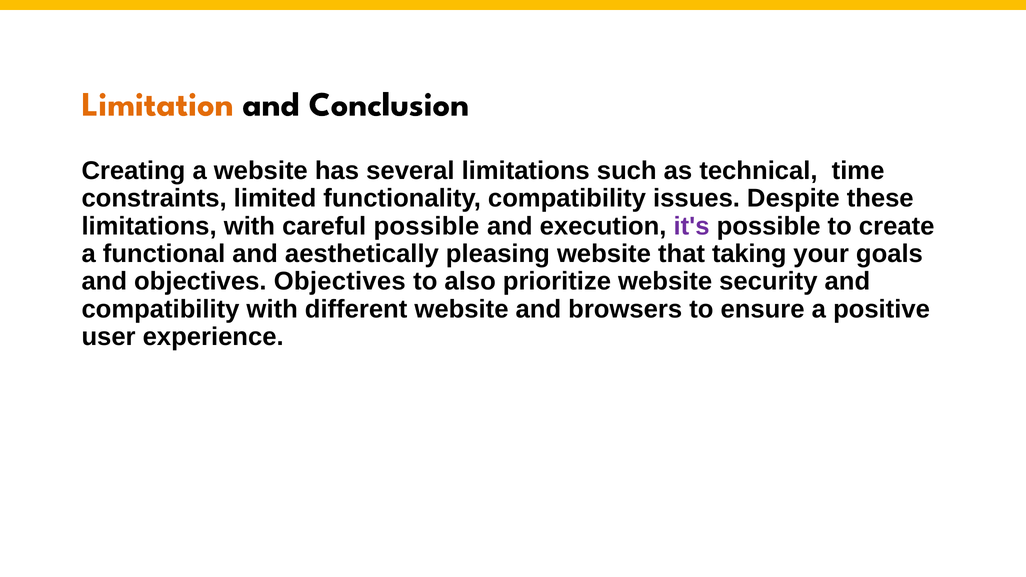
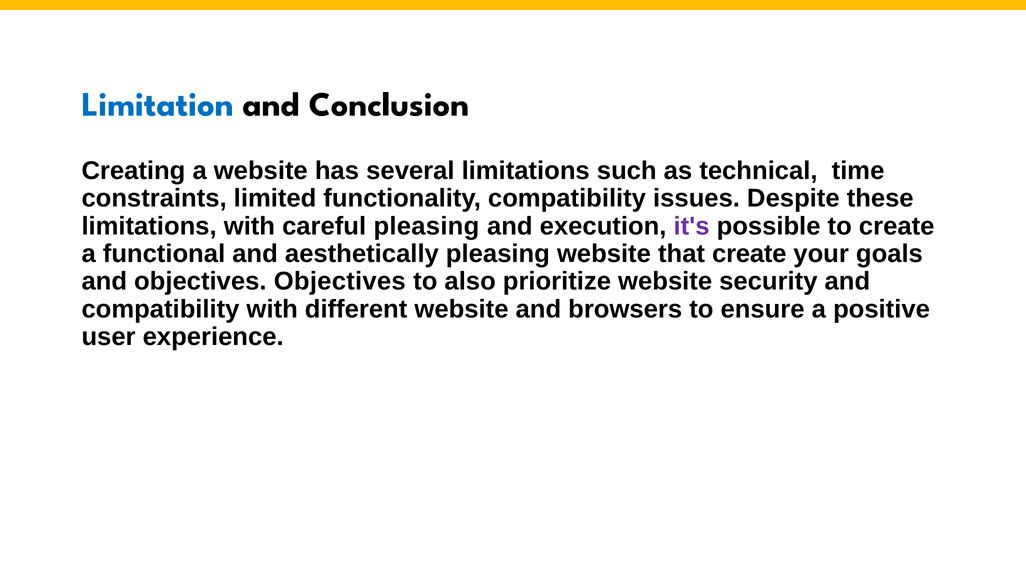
Limitation colour: orange -> blue
careful possible: possible -> pleasing
that taking: taking -> create
